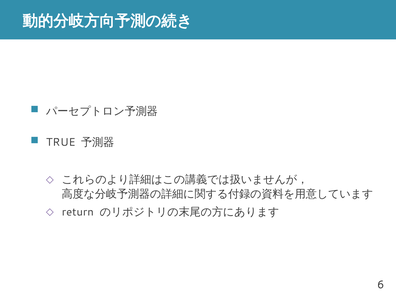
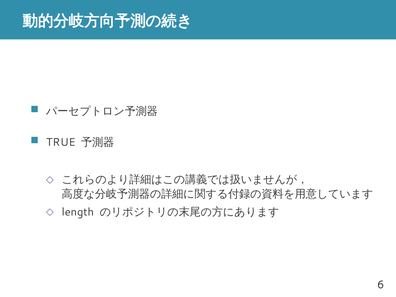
return: return -> length
